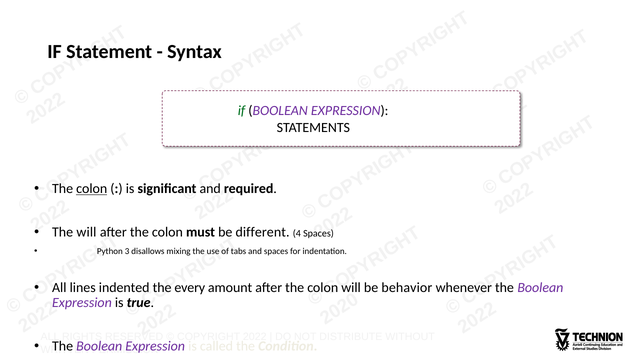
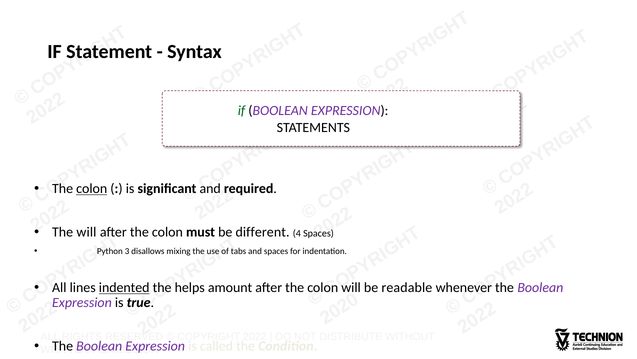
indented underline: none -> present
every: every -> helps
behavior: behavior -> readable
